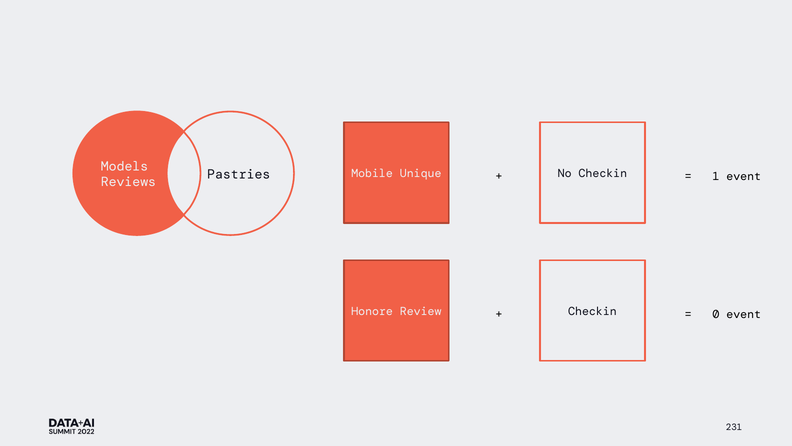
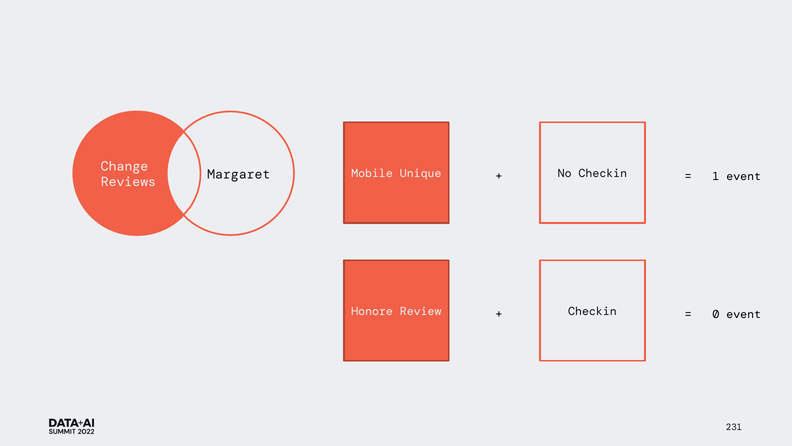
Models: Models -> Change
Pastries: Pastries -> Margaret
